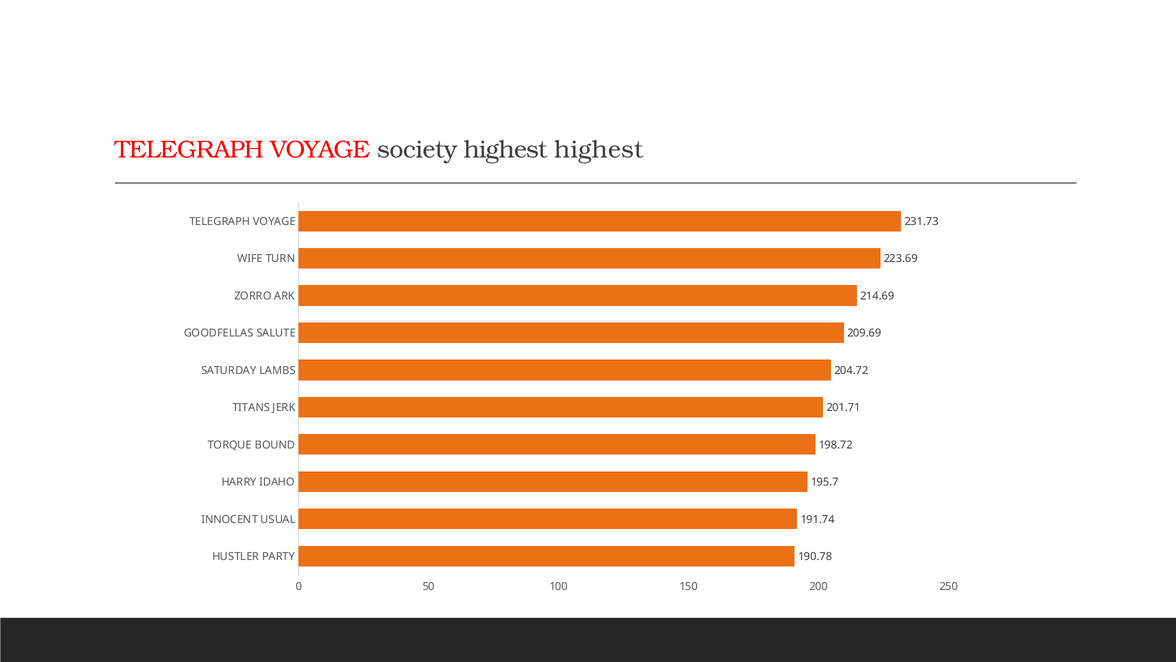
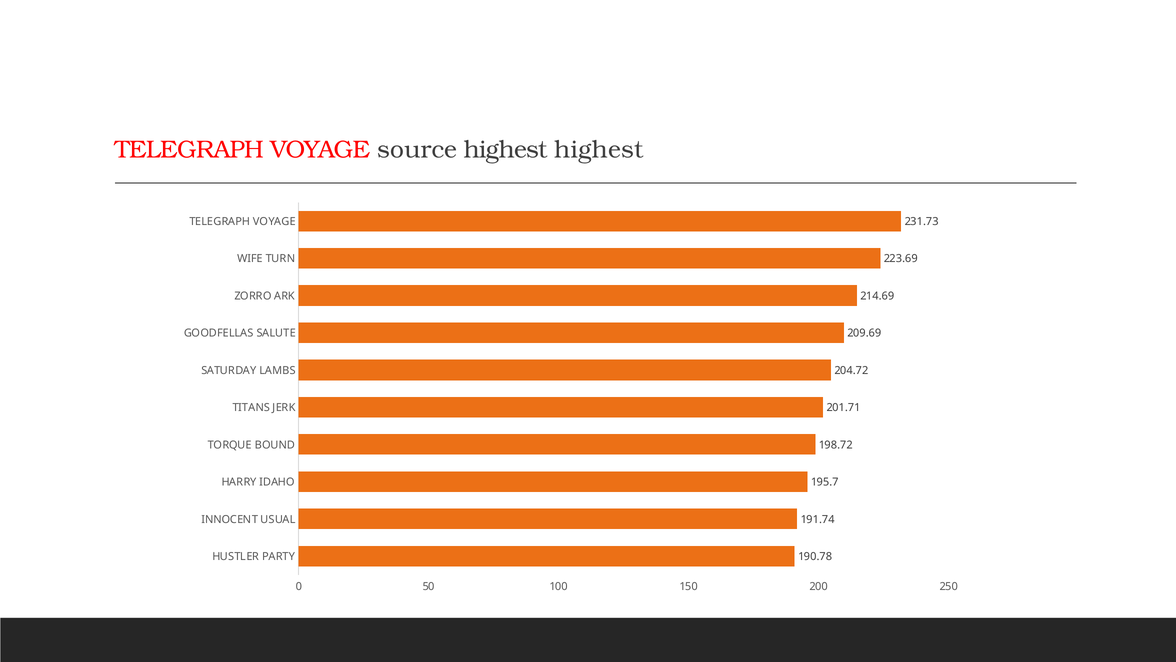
society: society -> source
